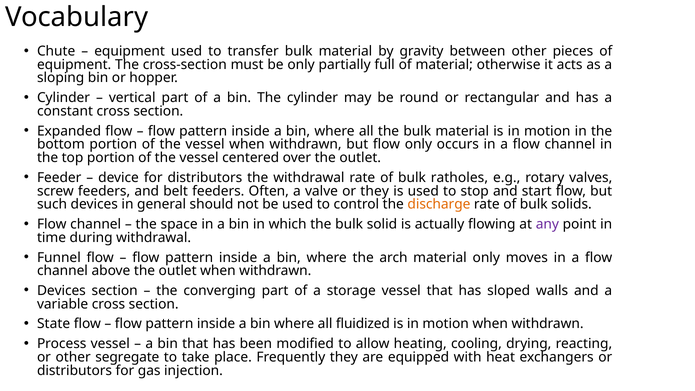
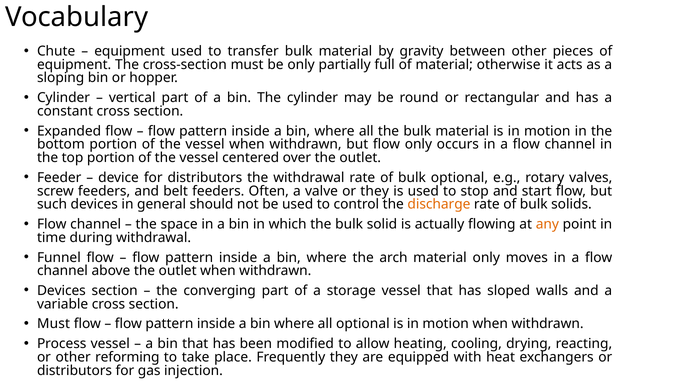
bulk ratholes: ratholes -> optional
any colour: purple -> orange
State at (54, 324): State -> Must
all fluidized: fluidized -> optional
segregate: segregate -> reforming
